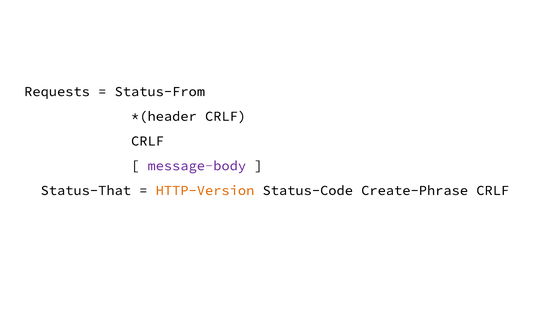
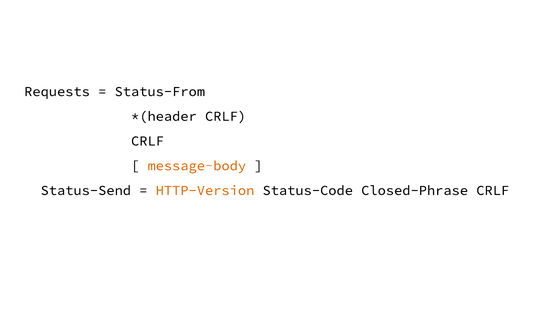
message-body colour: purple -> orange
Status-That: Status-That -> Status-Send
Create-Phrase: Create-Phrase -> Closed-Phrase
